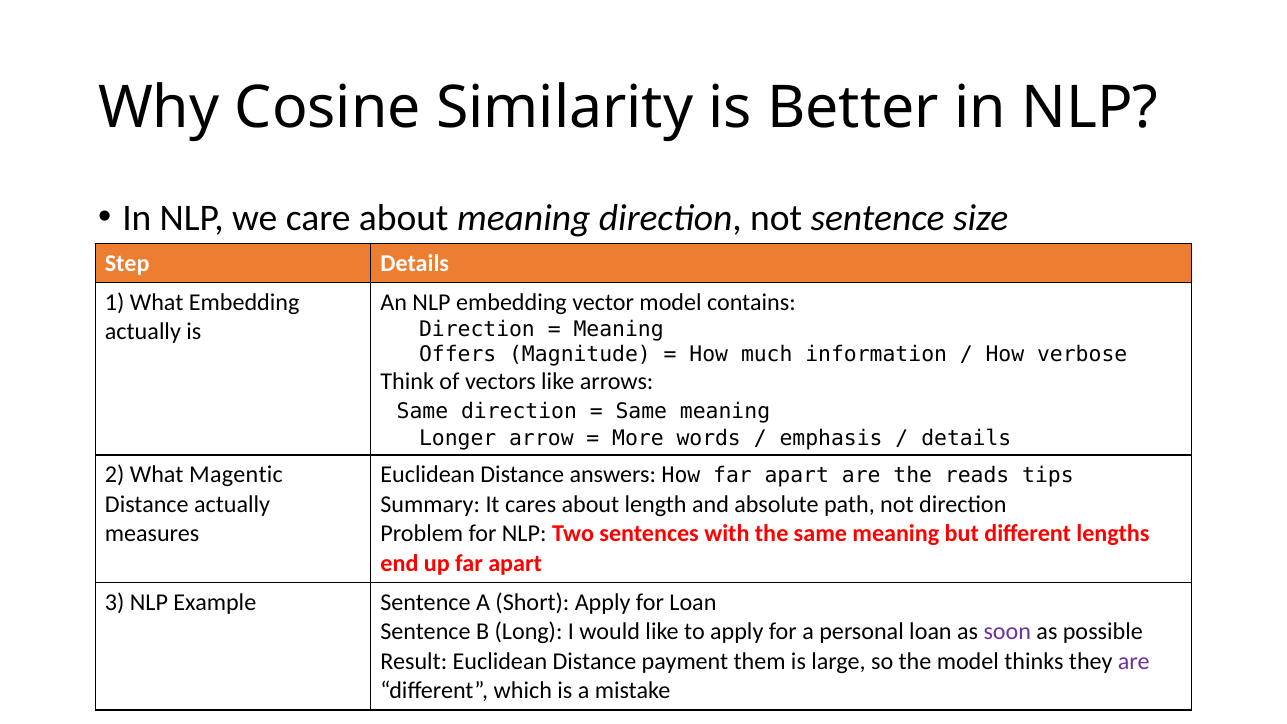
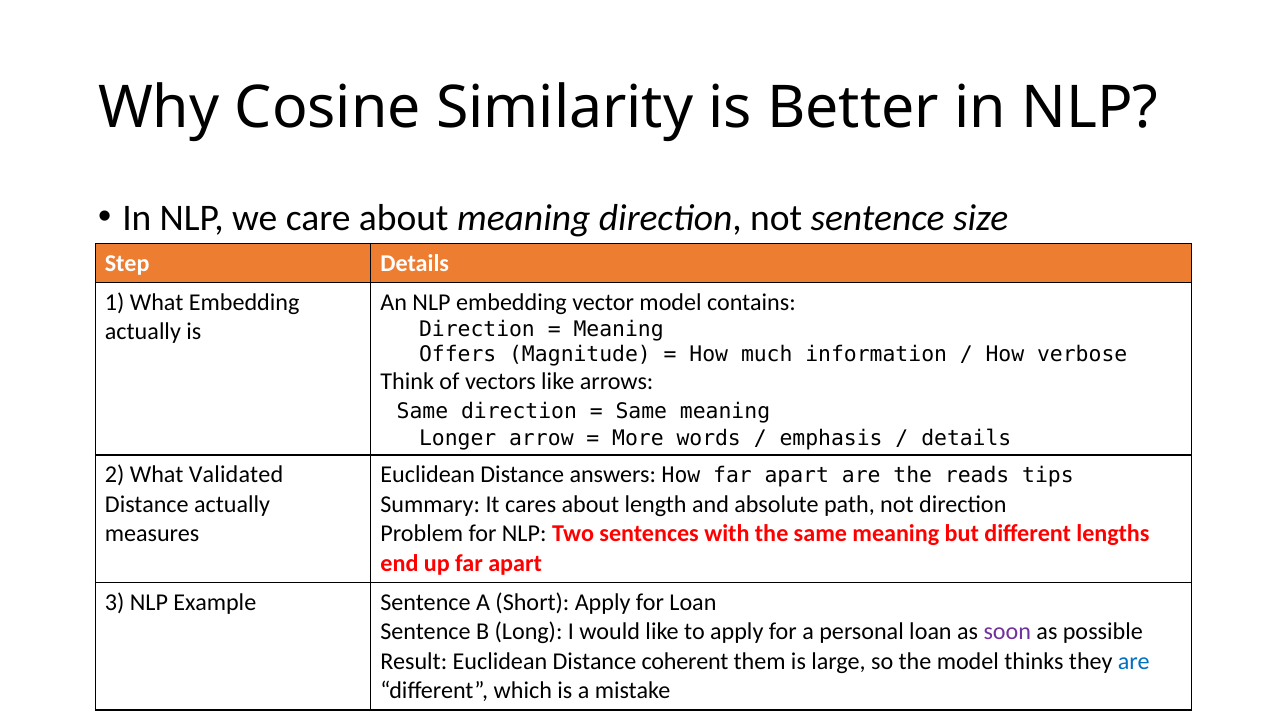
Magentic: Magentic -> Validated
payment: payment -> coherent
are at (1134, 661) colour: purple -> blue
